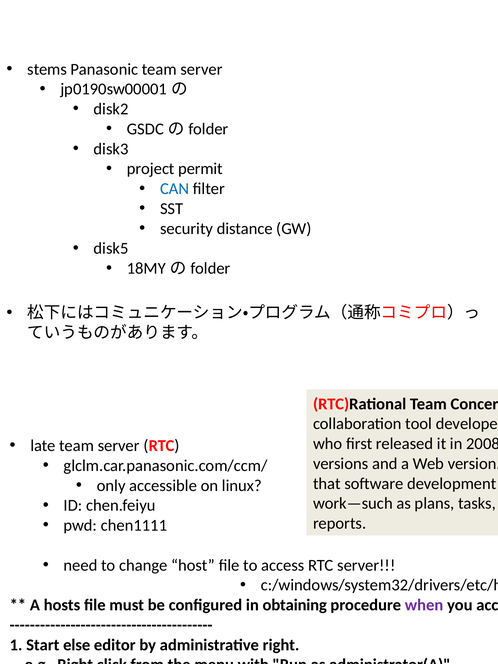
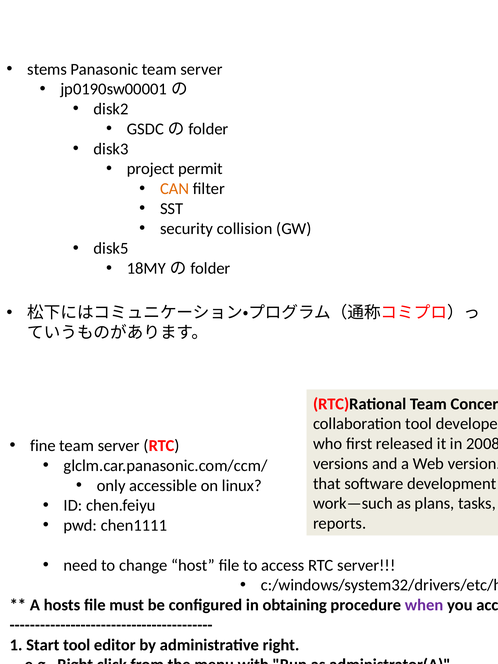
CAN colour: blue -> orange
distance: distance -> collision
late: late -> fine
Start else: else -> tool
